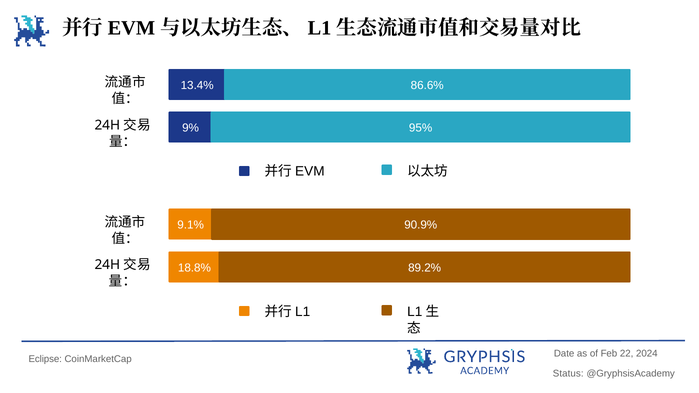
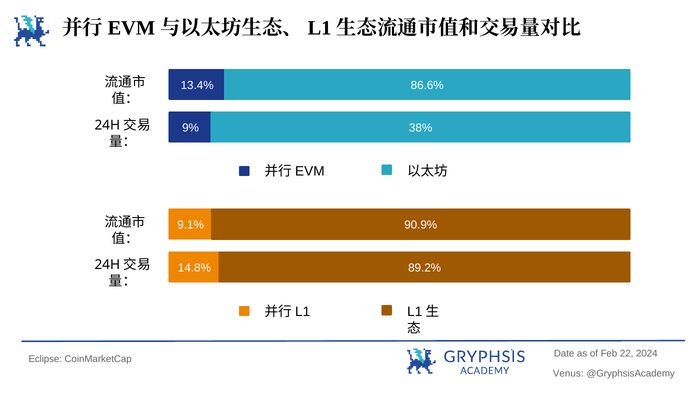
95%: 95% -> 38%
18.8%: 18.8% -> 14.8%
Status: Status -> Venus
